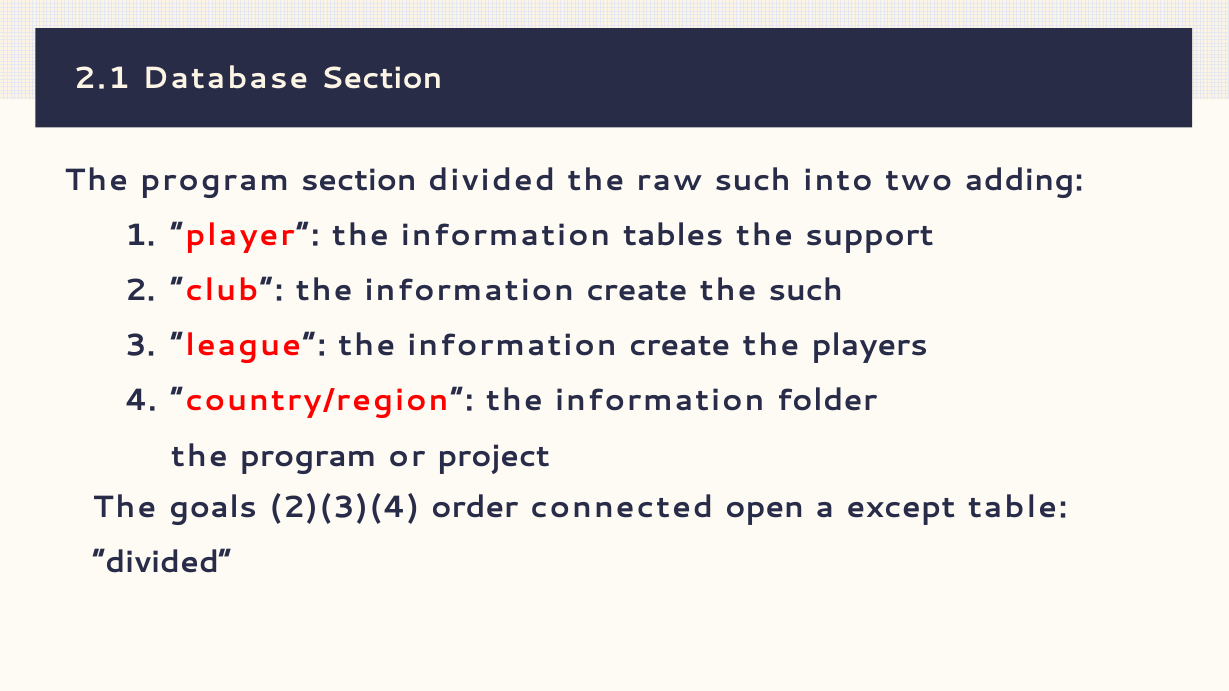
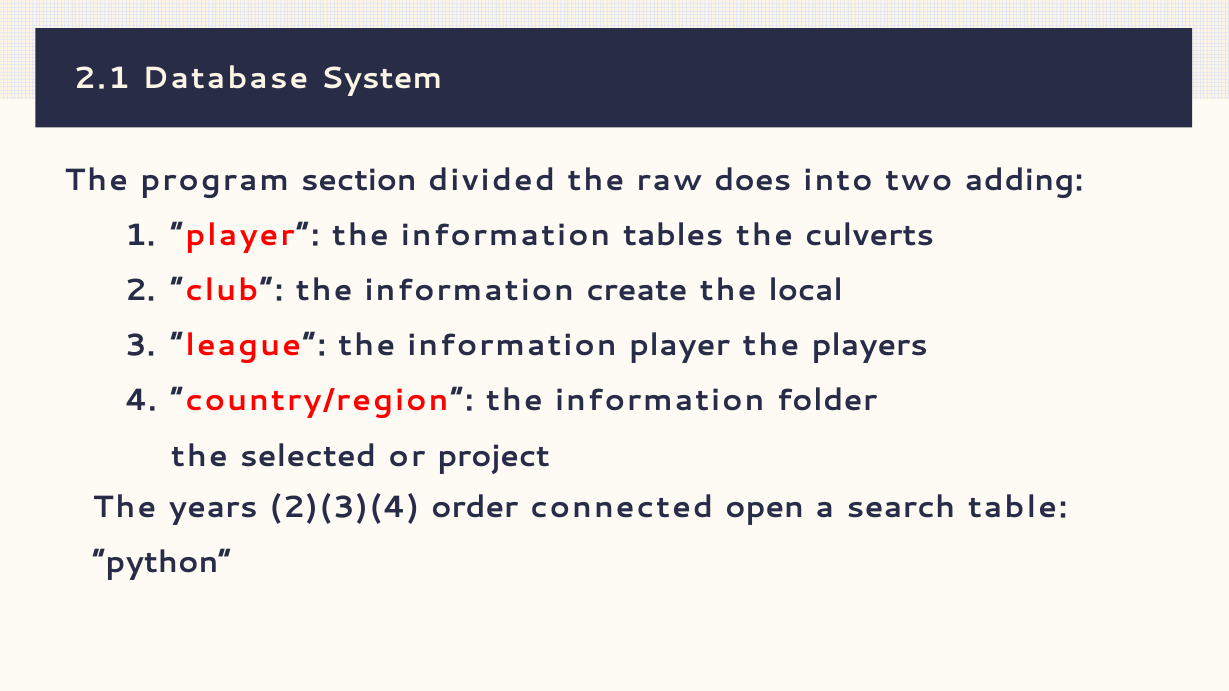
Database Section: Section -> System
raw such: such -> does
support: support -> culverts
the such: such -> local
league the information create: create -> player
program at (308, 456): program -> selected
goals: goals -> years
except: except -> search
divided at (162, 563): divided -> python
